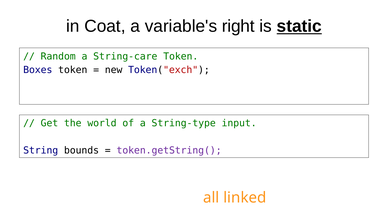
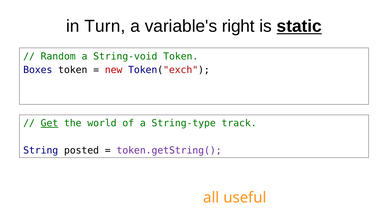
Coat: Coat -> Turn
String-care: String-care -> String-void
new colour: black -> red
Get underline: none -> present
input: input -> track
bounds: bounds -> posted
linked: linked -> useful
